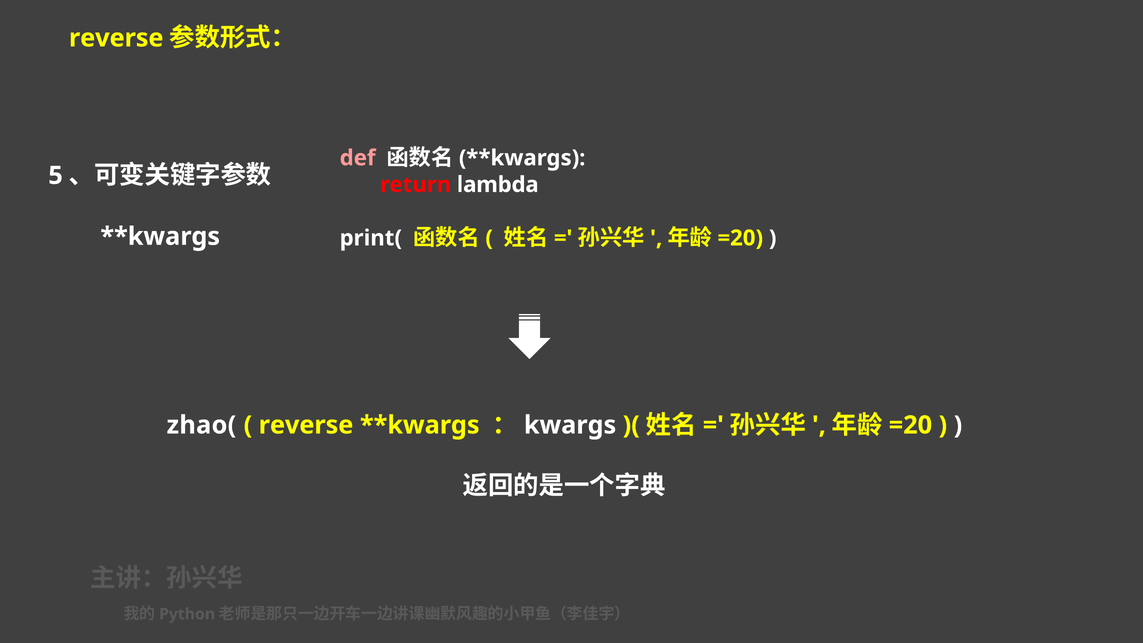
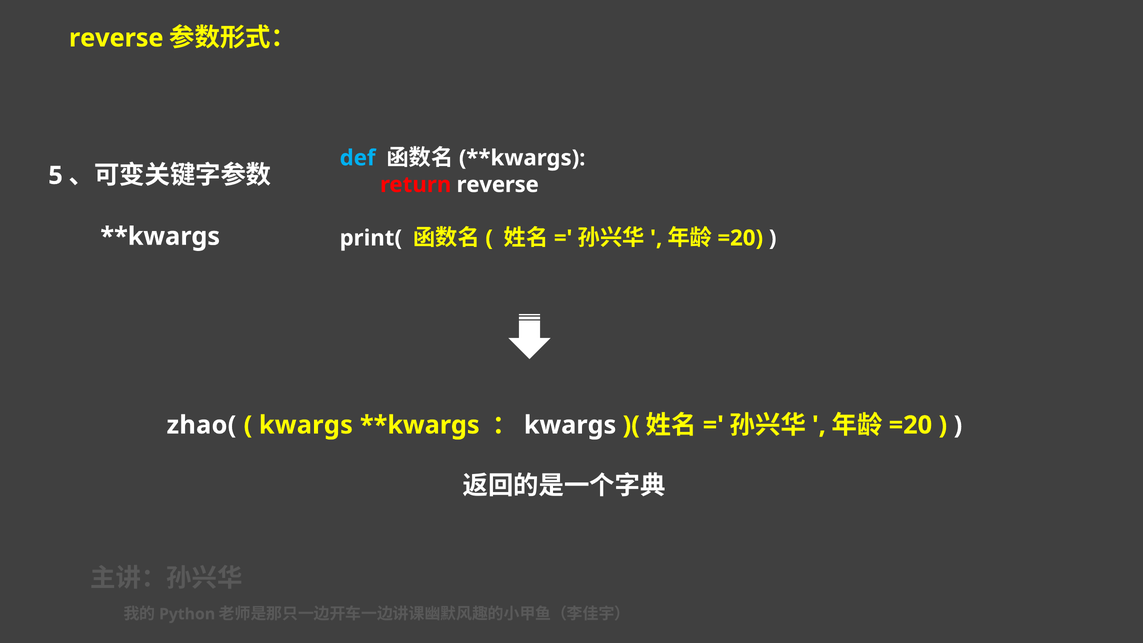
def colour: pink -> light blue
return lambda: lambda -> reverse
reverse at (306, 425): reverse -> kwargs
